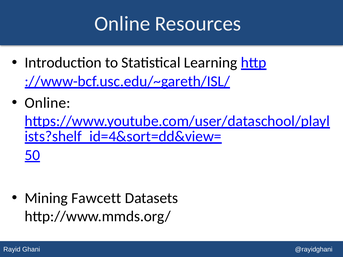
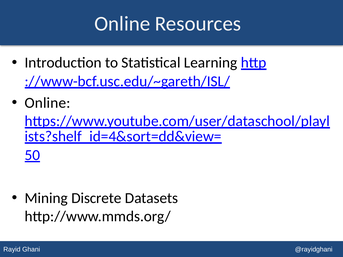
Fawcett: Fawcett -> Discrete
